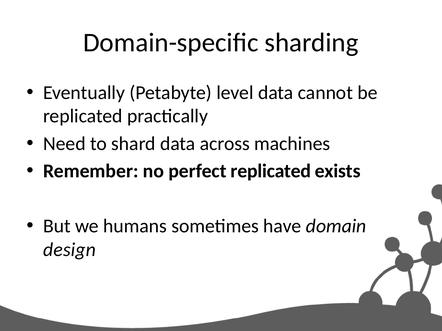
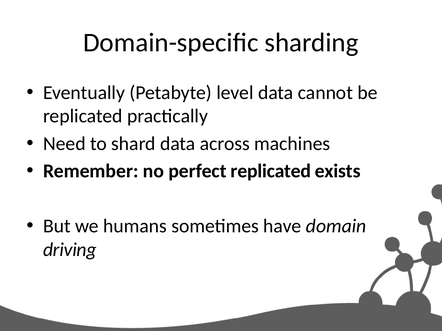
design: design -> driving
